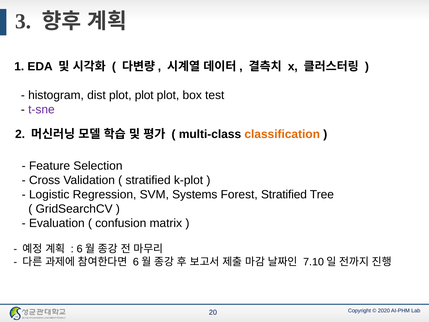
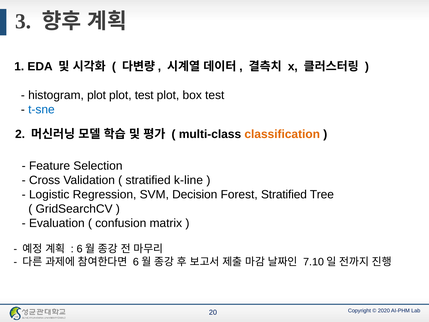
histogram dist: dist -> plot
plot at (144, 95): plot -> test
t-sne colour: purple -> blue
k-plot: k-plot -> k-line
Systems: Systems -> Decision
